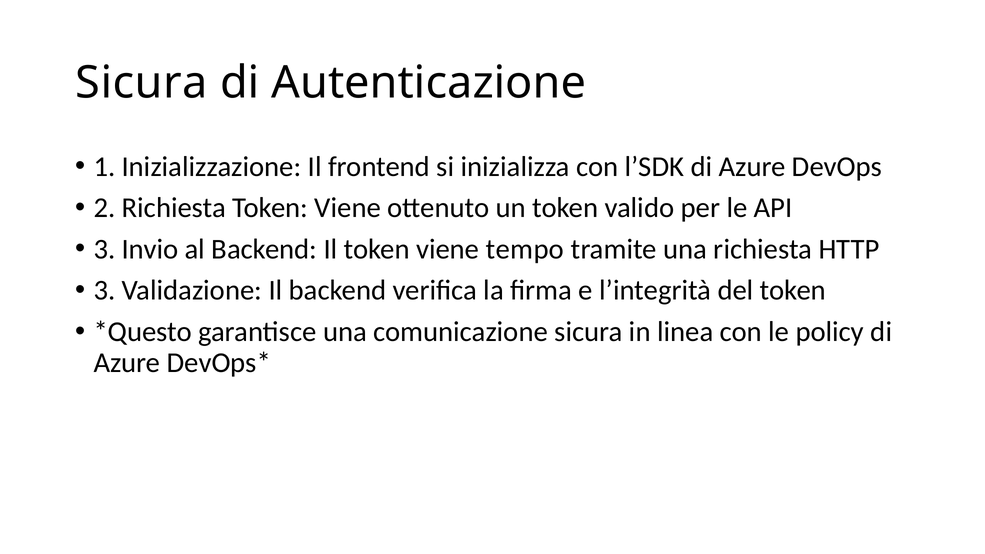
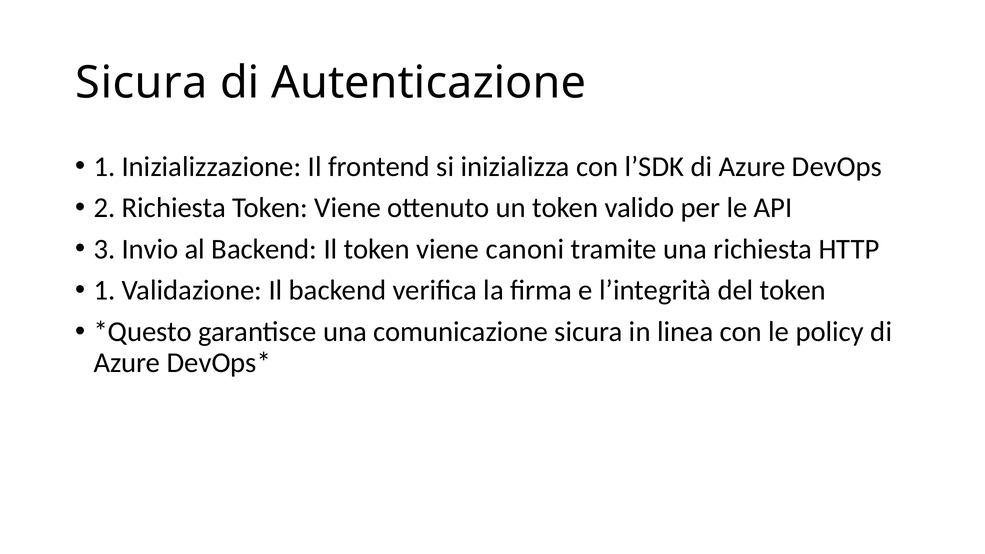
tempo: tempo -> canoni
3 at (104, 290): 3 -> 1
